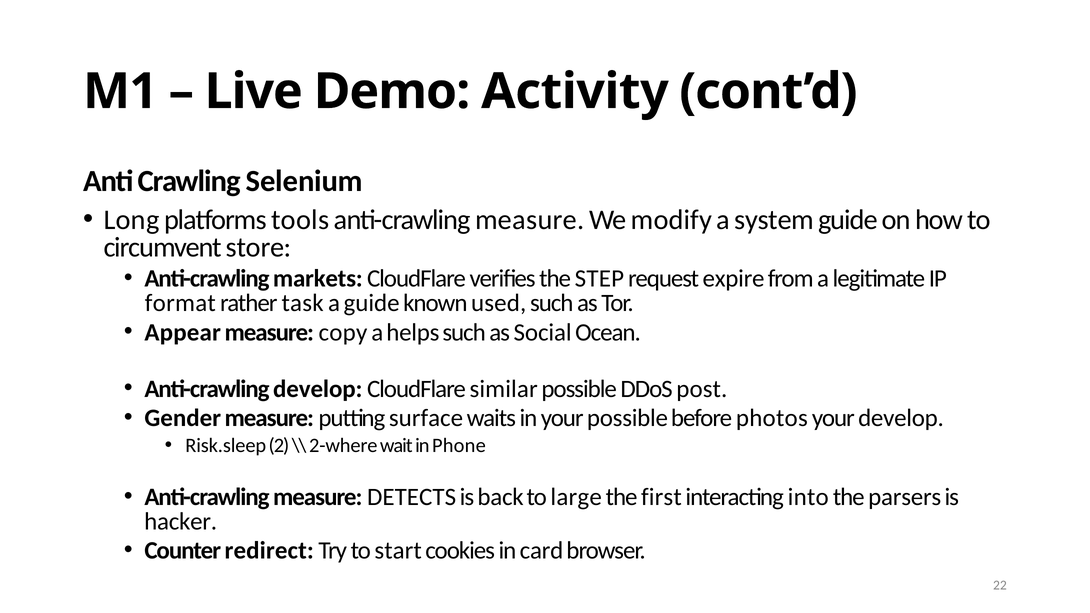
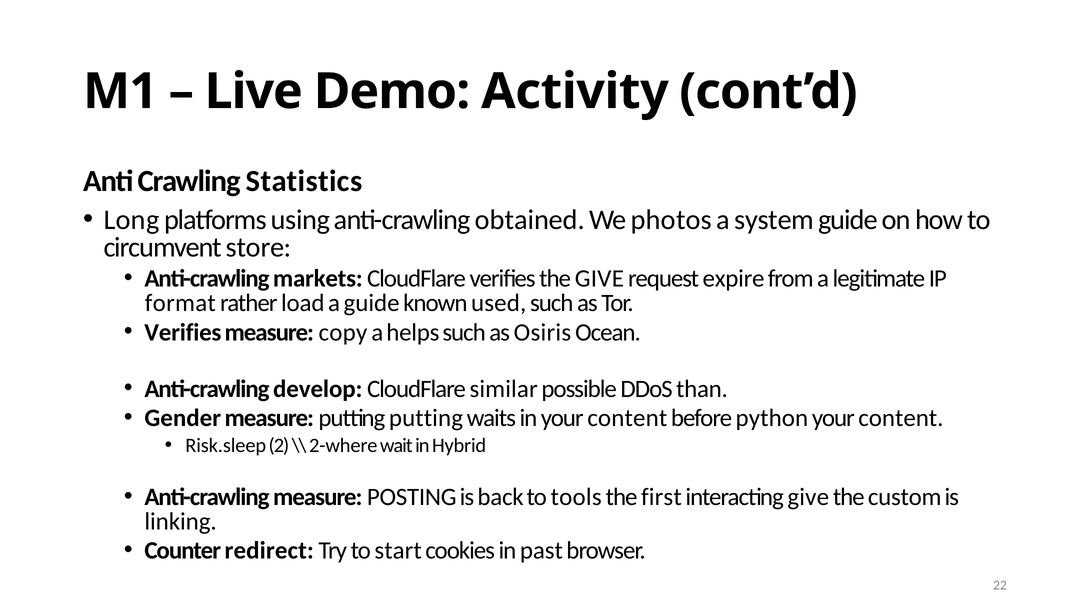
Selenium: Selenium -> Statistics
tools: tools -> using
measure at (530, 220): measure -> obtained
modify: modify -> photos
the STEP: STEP -> GIVE
task: task -> load
Appear at (183, 332): Appear -> Verifies
Social: Social -> Osiris
post: post -> than
putting surface: surface -> putting
in your possible: possible -> content
photos: photos -> python
develop at (901, 418): develop -> content
Phone: Phone -> Hybrid
DETECTS: DETECTS -> POSTING
large: large -> tools
interacting into: into -> give
parsers: parsers -> custom
hacker: hacker -> linking
card: card -> past
